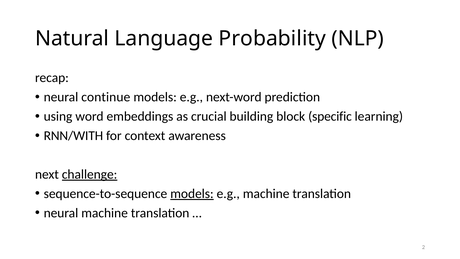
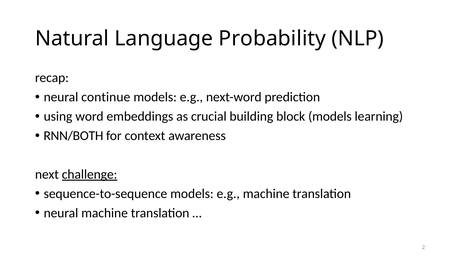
block specific: specific -> models
RNN/WITH: RNN/WITH -> RNN/BOTH
models at (192, 193) underline: present -> none
